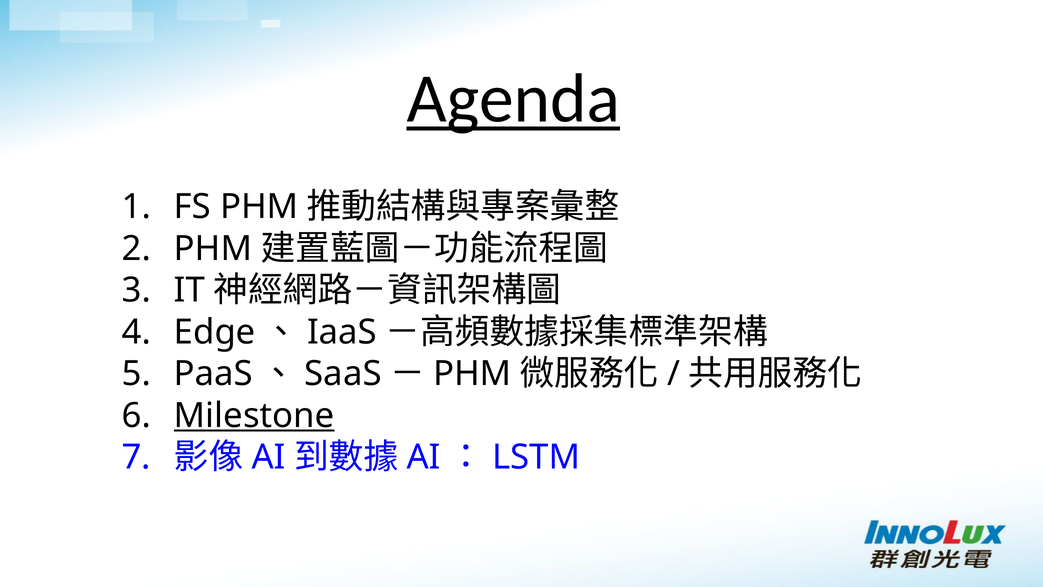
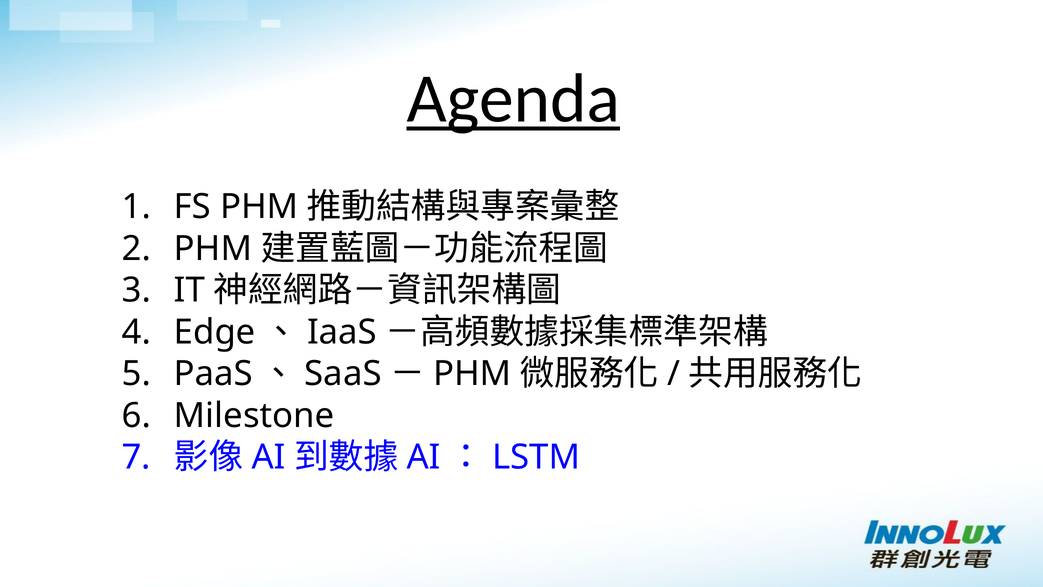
Milestone underline: present -> none
